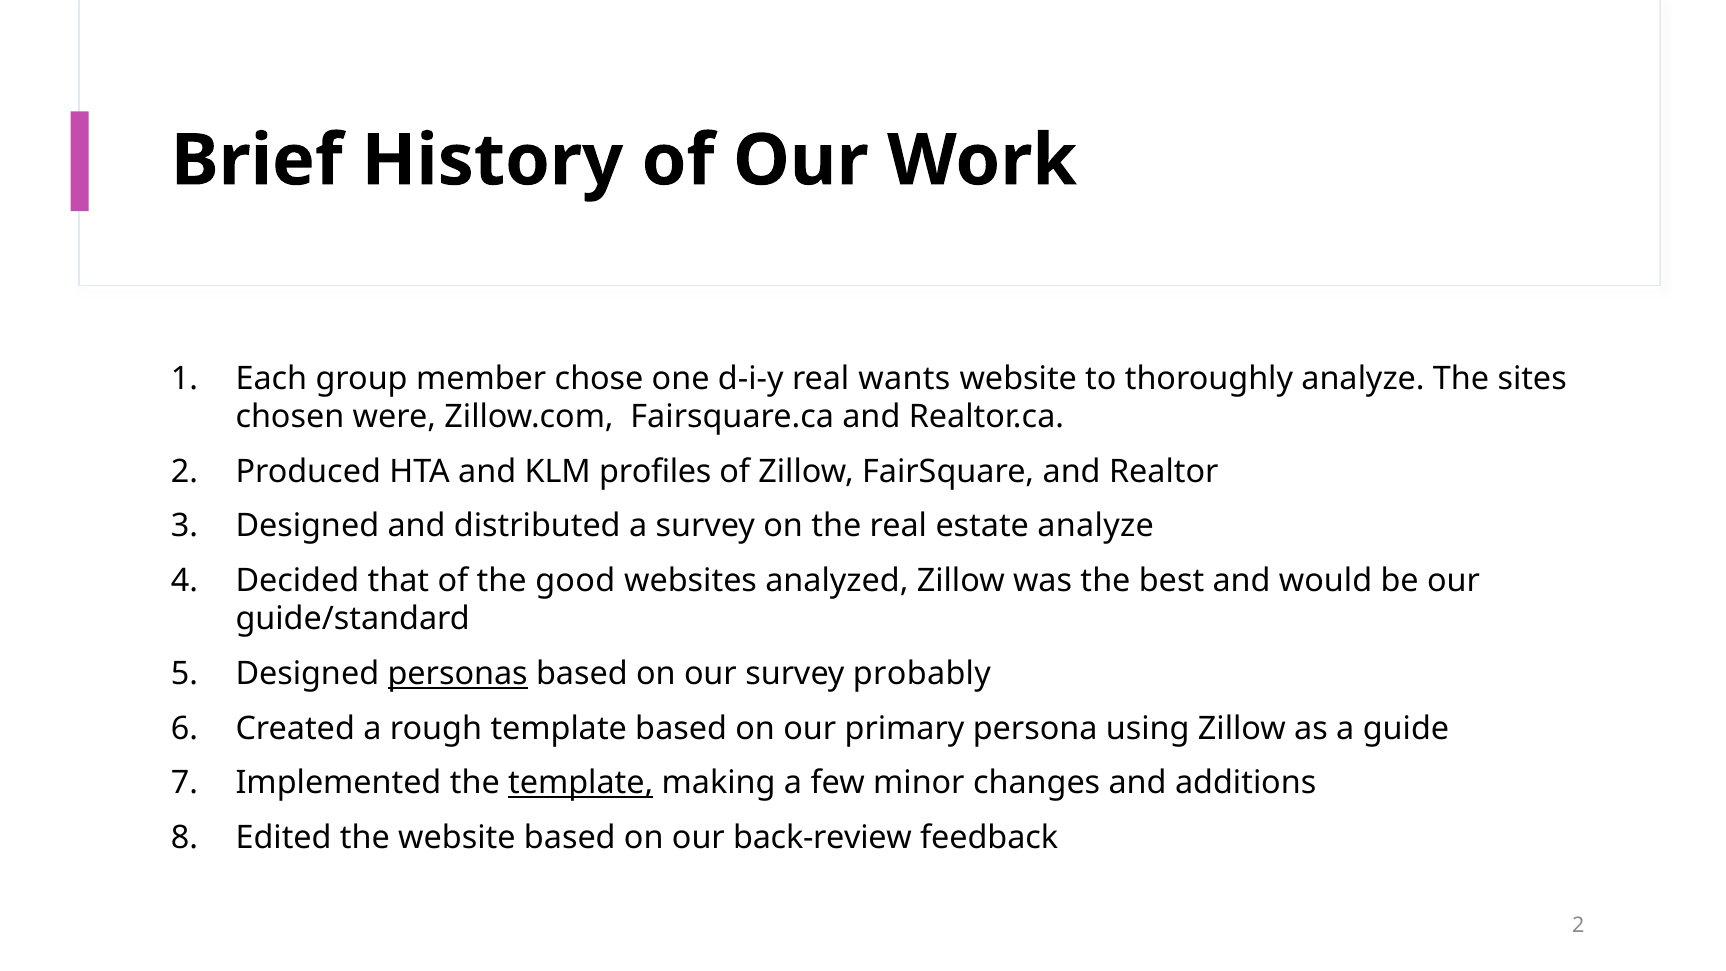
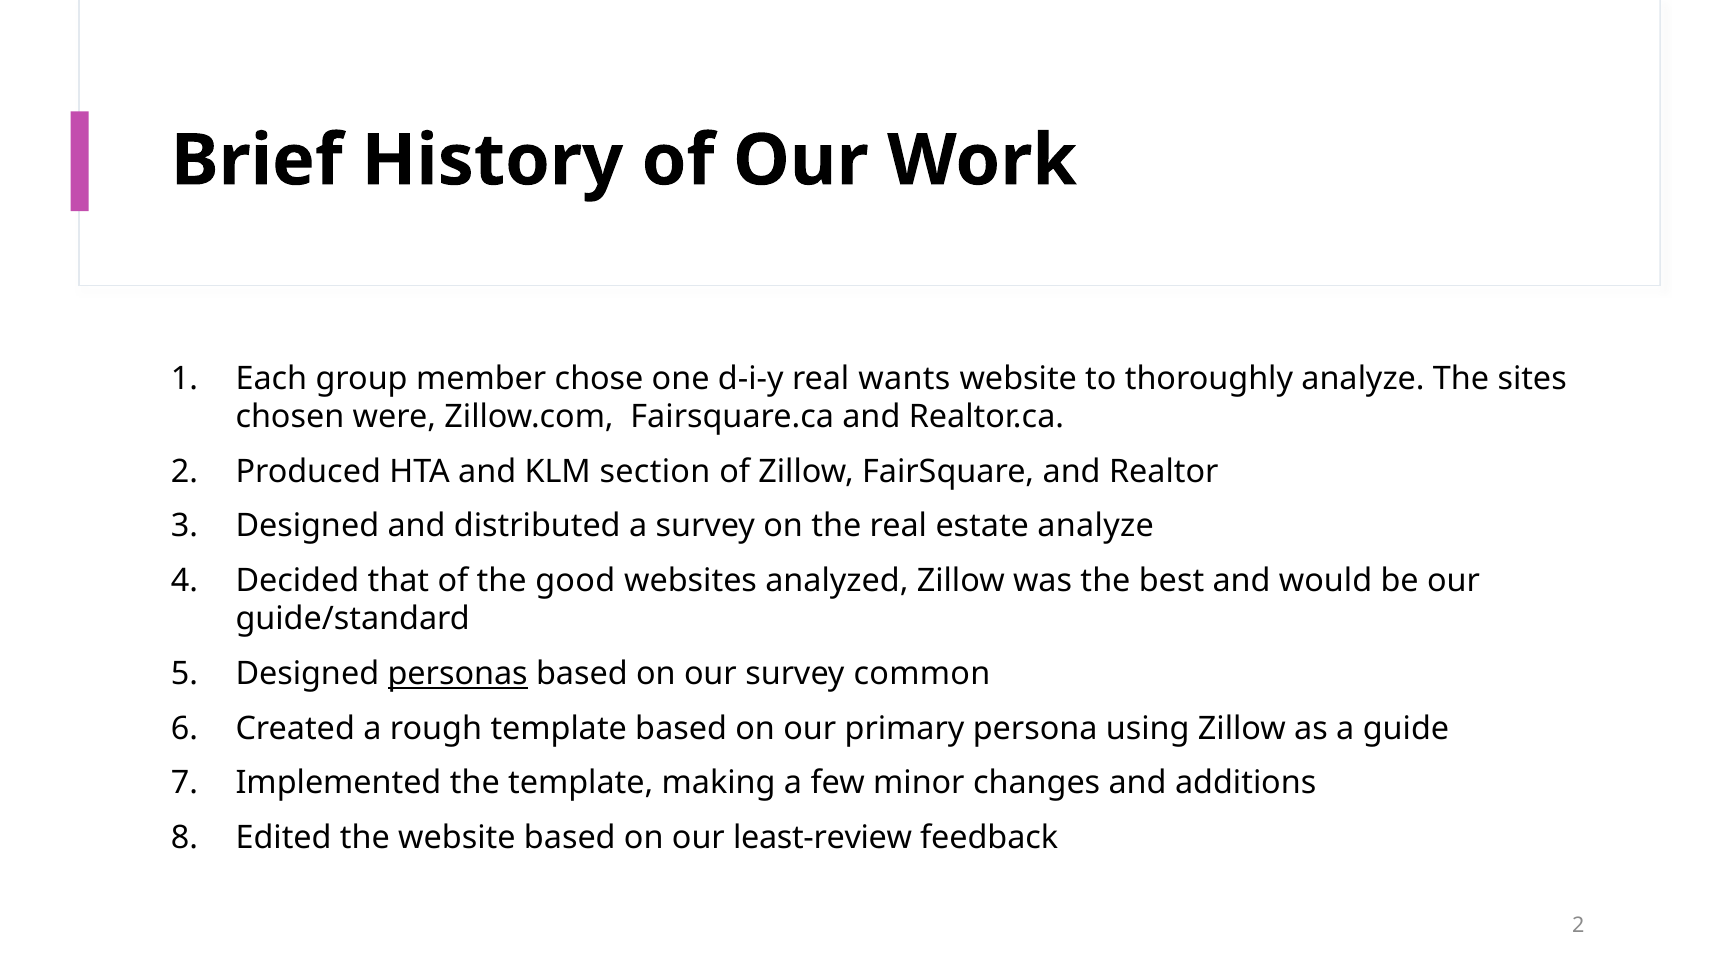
profiles: profiles -> section
probably: probably -> common
template at (581, 783) underline: present -> none
back-review: back-review -> least-review
